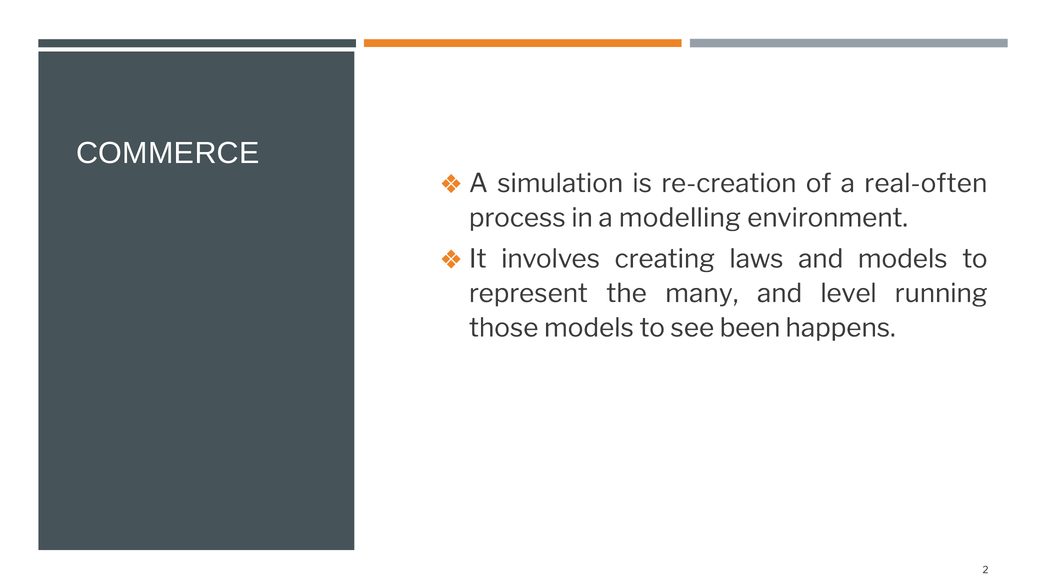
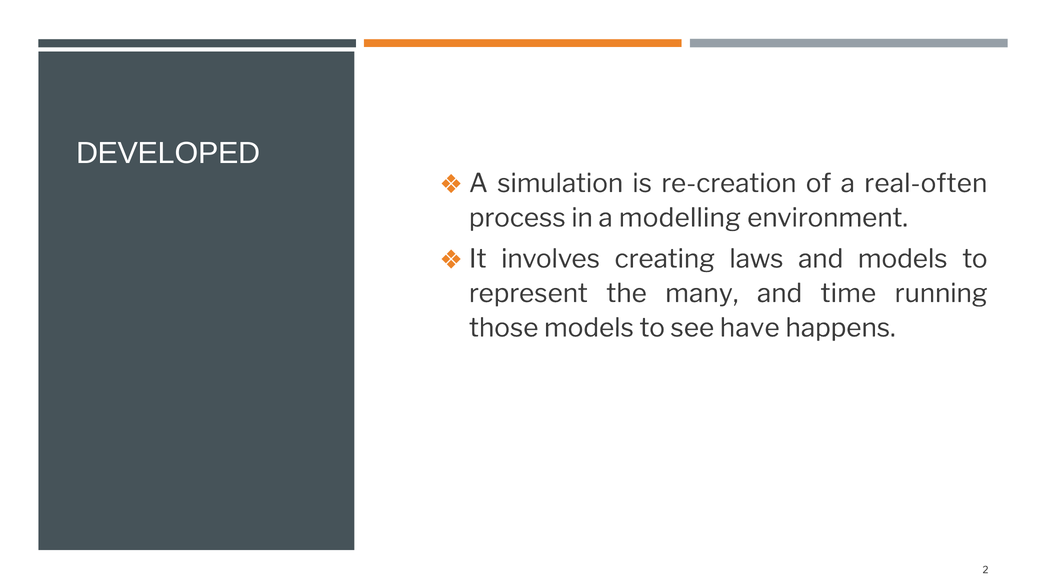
COMMERCE: COMMERCE -> DEVELOPED
level: level -> time
been: been -> have
